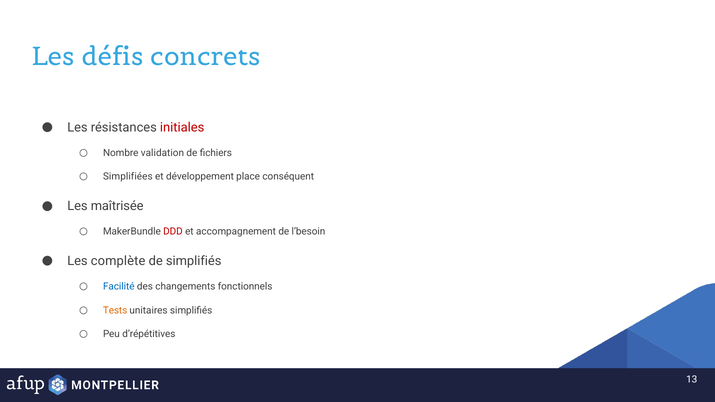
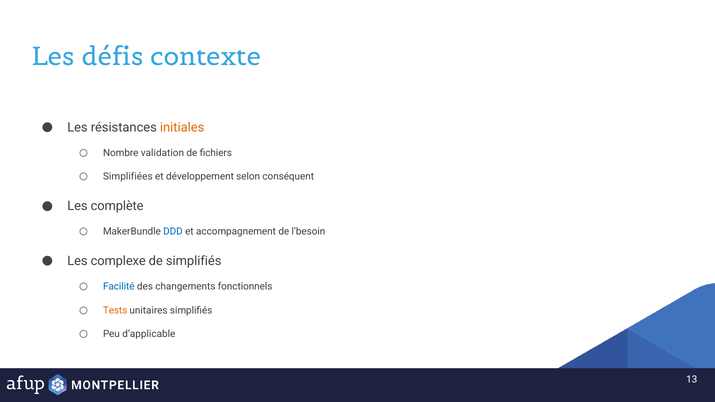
concrets: concrets -> contexte
initiales colour: red -> orange
place: place -> selon
maîtrisée: maîtrisée -> complète
DDD colour: red -> blue
complète: complète -> complexe
d’répétitives: d’répétitives -> d’applicable
